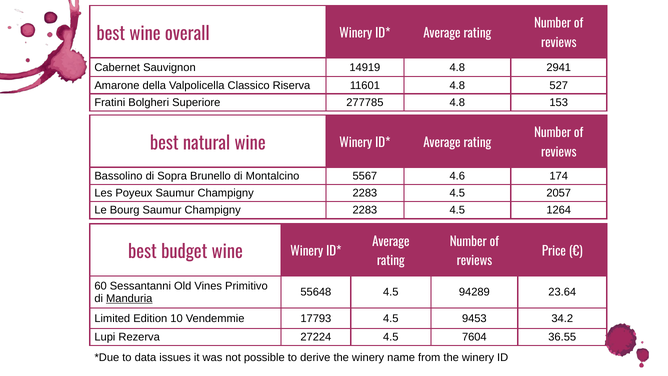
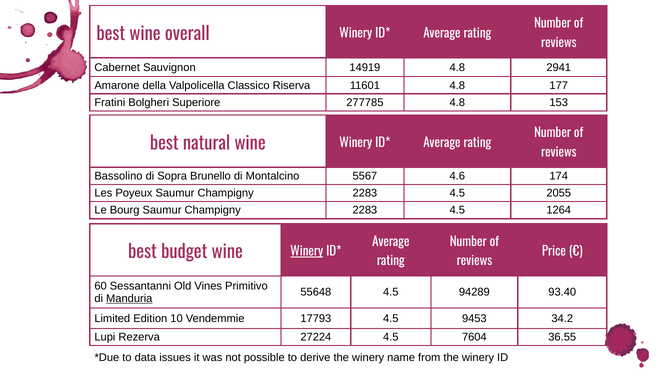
527: 527 -> 177
2057: 2057 -> 2055
Winery at (307, 251) underline: none -> present
23.64: 23.64 -> 93.40
